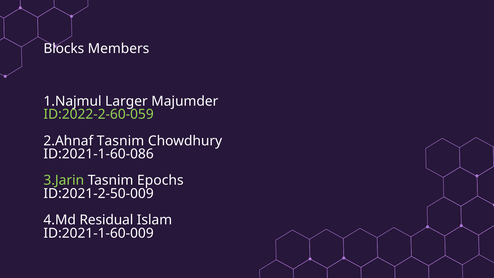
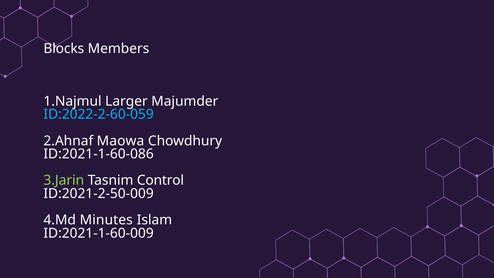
ID:2022-2-60-059 colour: light green -> light blue
2.Ahnaf Tasnim: Tasnim -> Maowa
Epochs: Epochs -> Control
Residual: Residual -> Minutes
